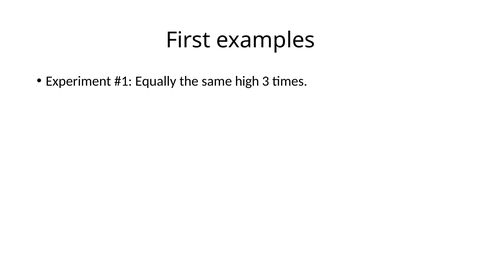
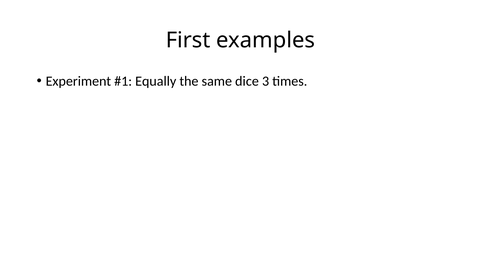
high: high -> dice
